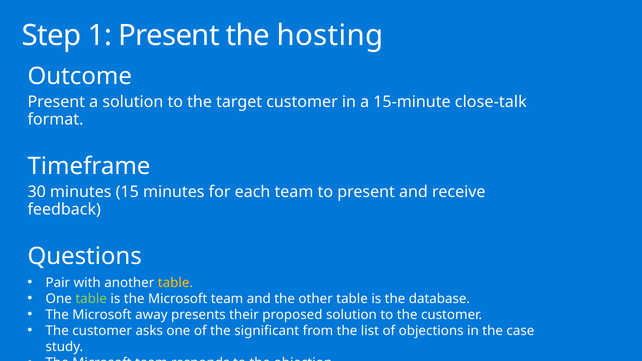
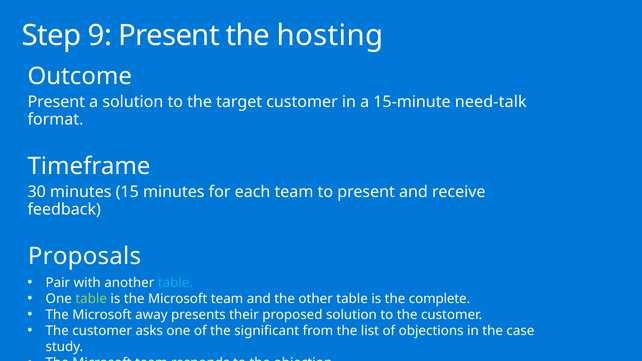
1: 1 -> 9
close-talk: close-talk -> need-talk
Questions: Questions -> Proposals
table at (175, 283) colour: yellow -> light blue
database: database -> complete
